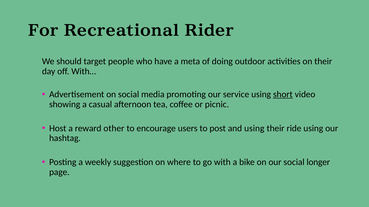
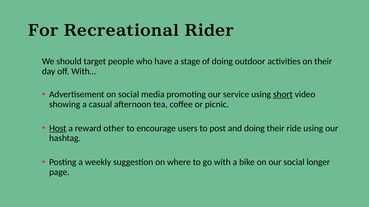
meta: meta -> stage
Host underline: none -> present
and using: using -> doing
